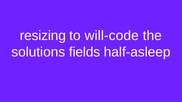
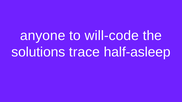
resizing: resizing -> anyone
fields: fields -> trace
